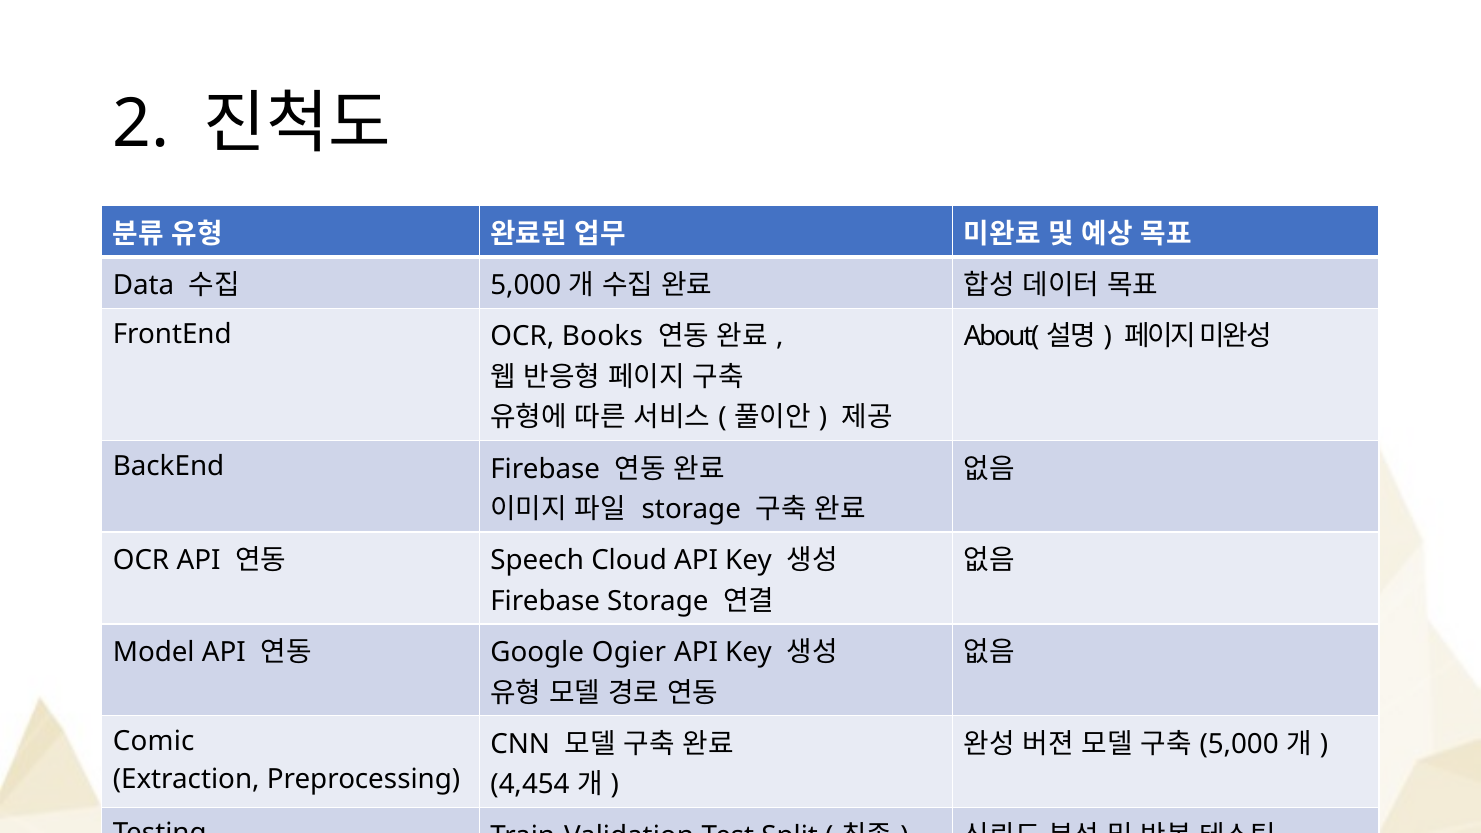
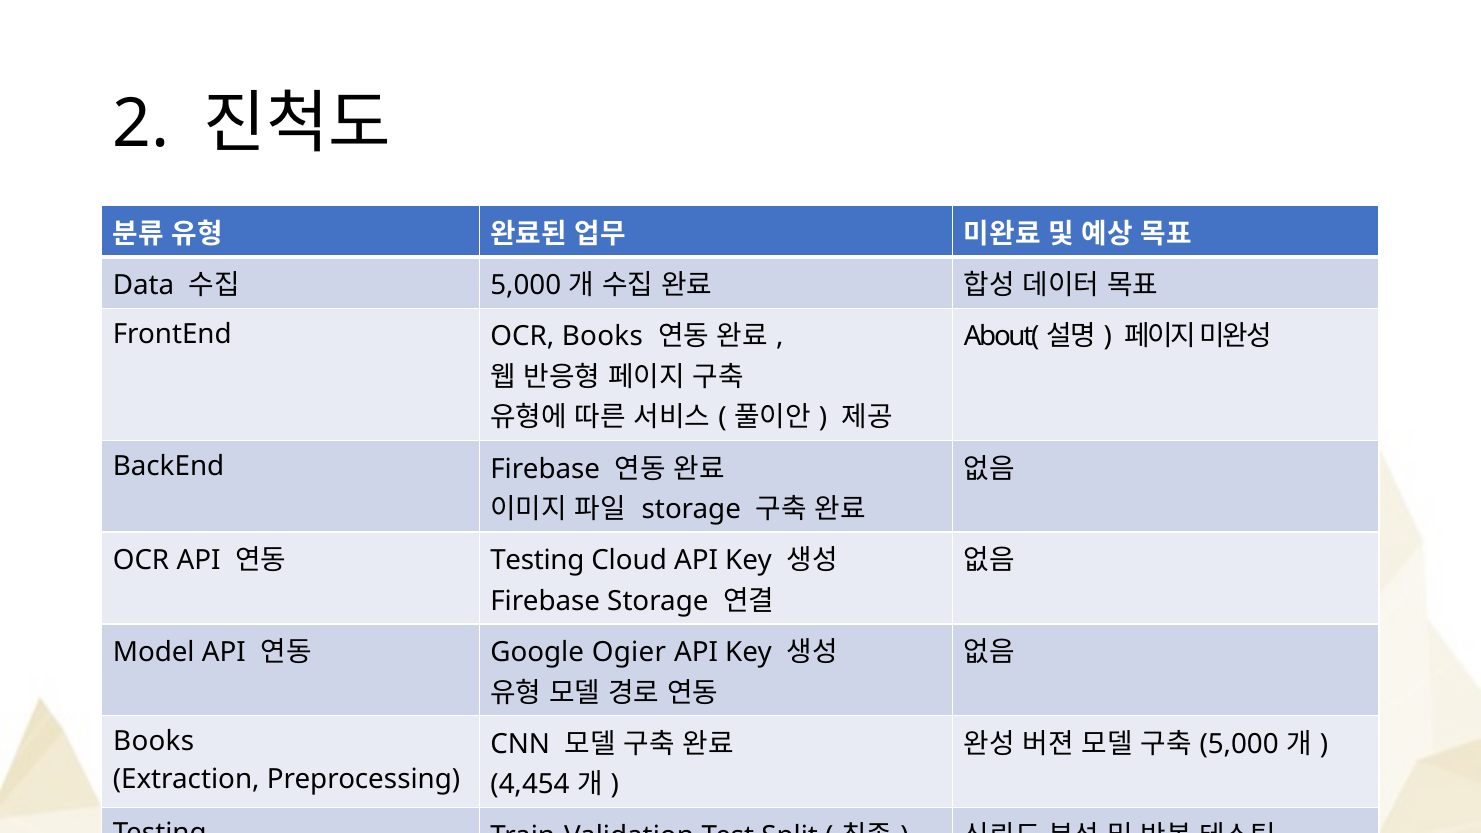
Speech at (537, 561): Speech -> Testing
Comic at (154, 742): Comic -> Books
